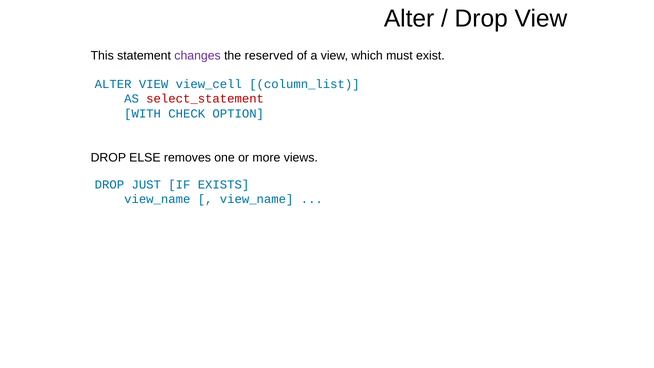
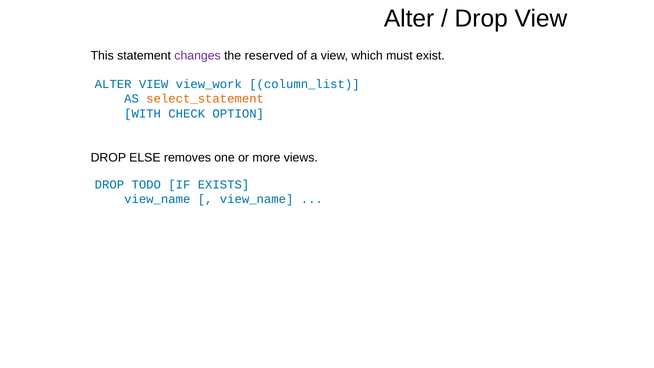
view_cell: view_cell -> view_work
select_statement colour: red -> orange
JUST: JUST -> TODO
